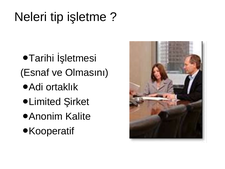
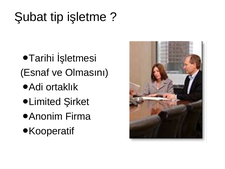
Neleri: Neleri -> Şubat
Kalite: Kalite -> Firma
